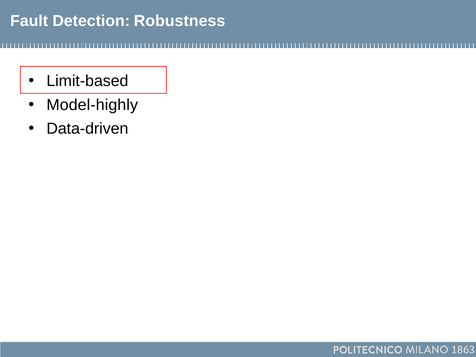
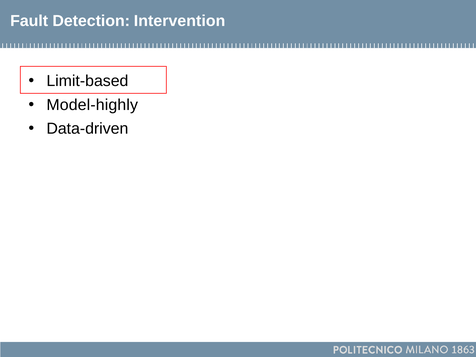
Robustness: Robustness -> Intervention
